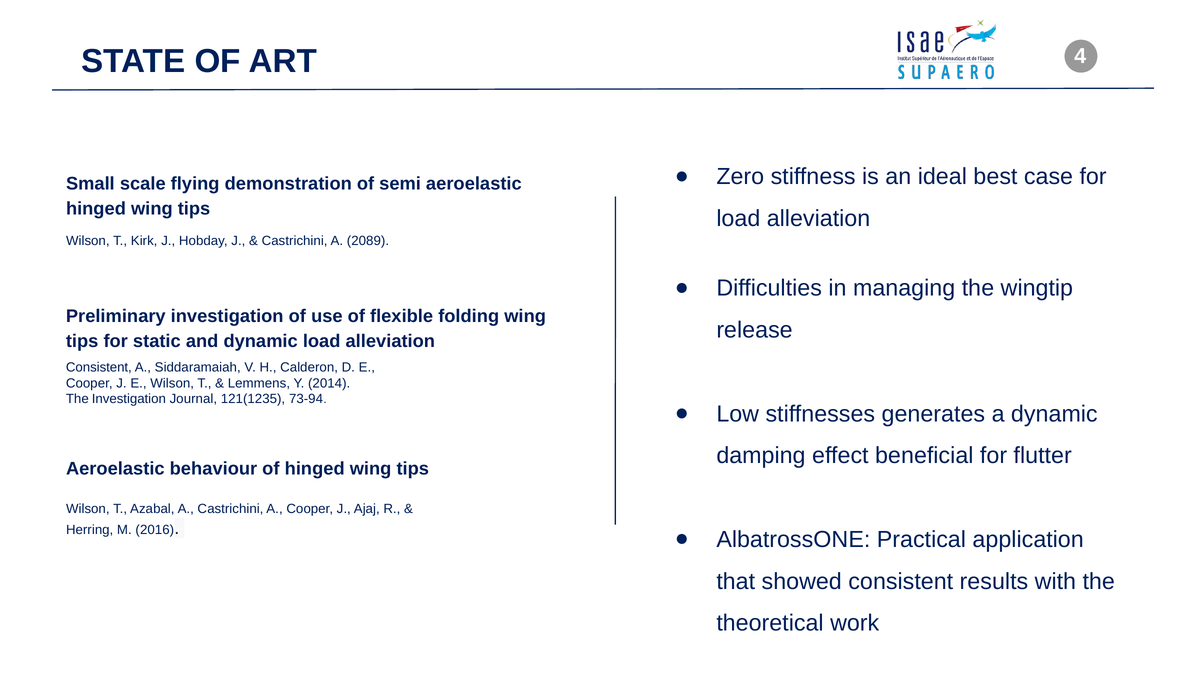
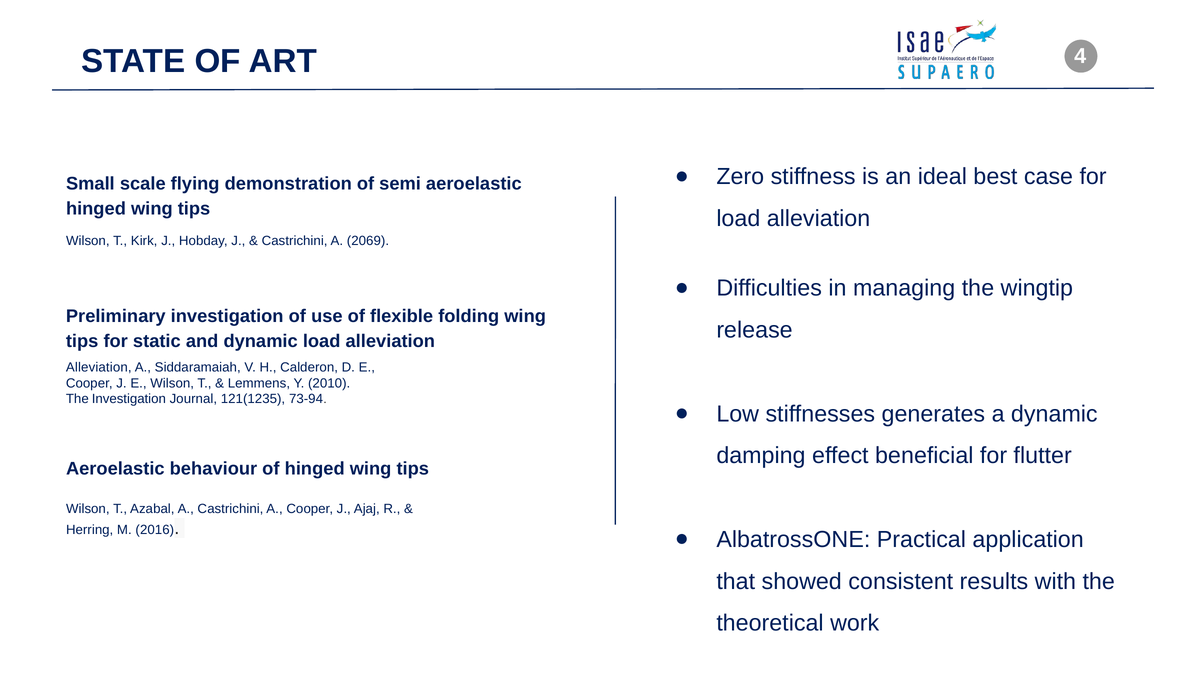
2089: 2089 -> 2069
Consistent at (99, 367): Consistent -> Alleviation
2014: 2014 -> 2010
